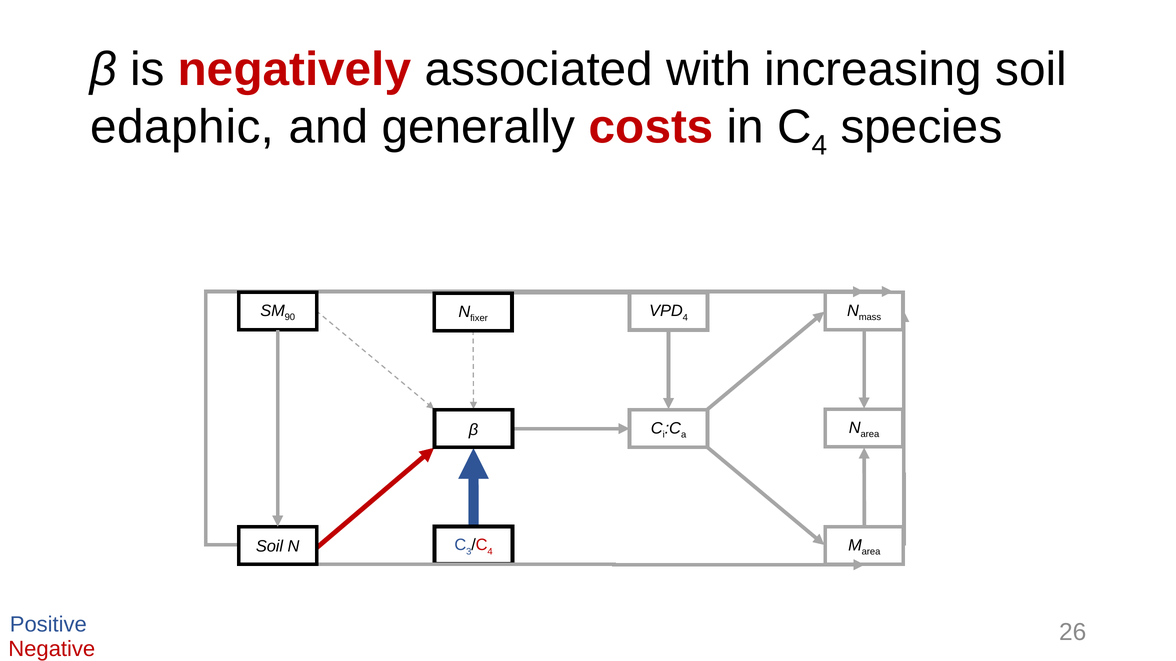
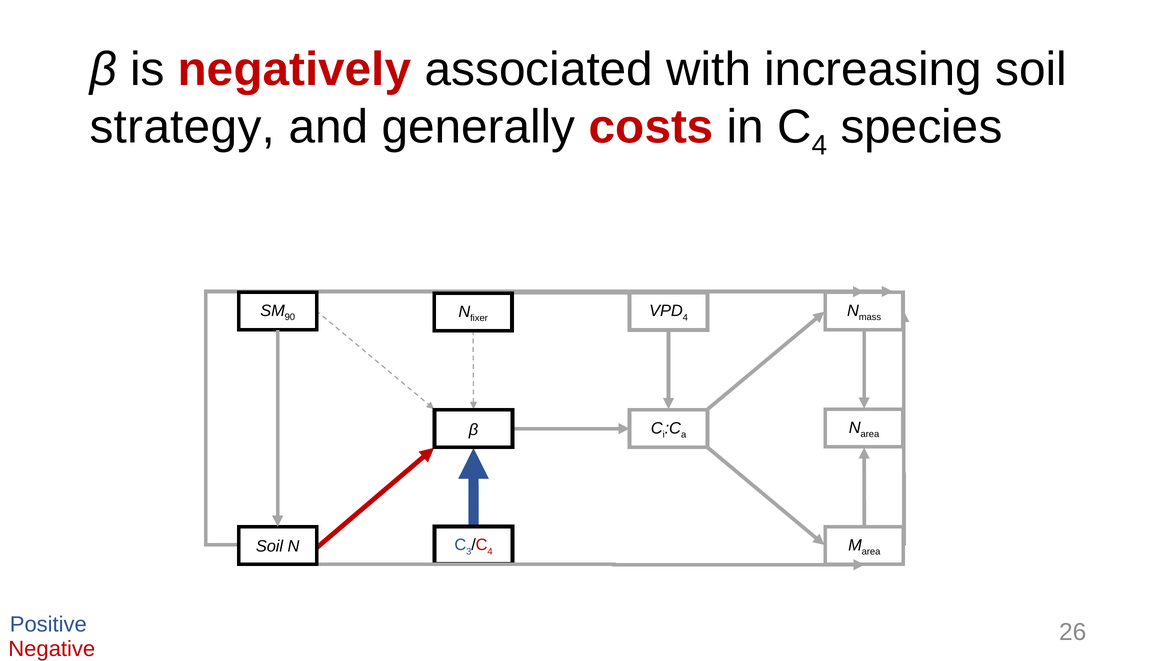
edaphic: edaphic -> strategy
